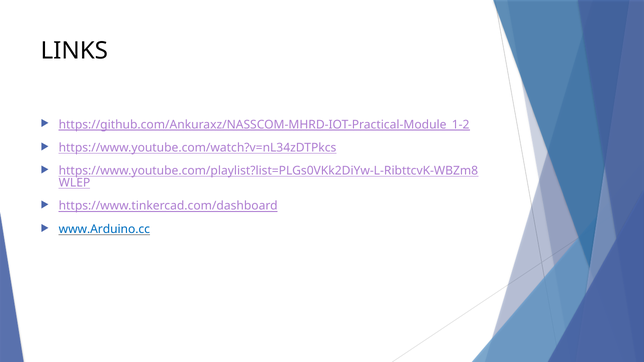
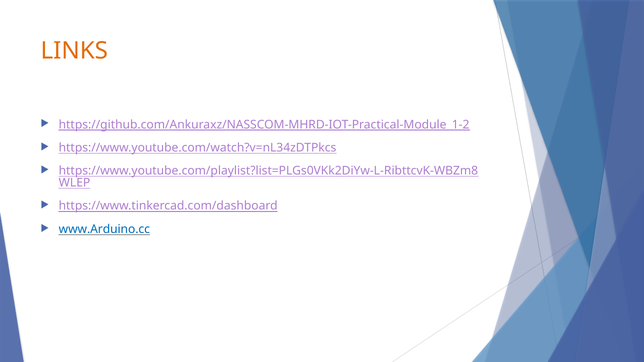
LINKS colour: black -> orange
